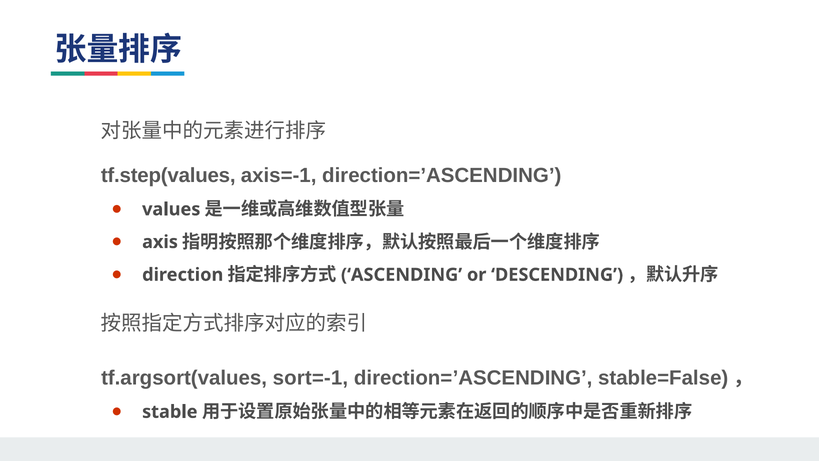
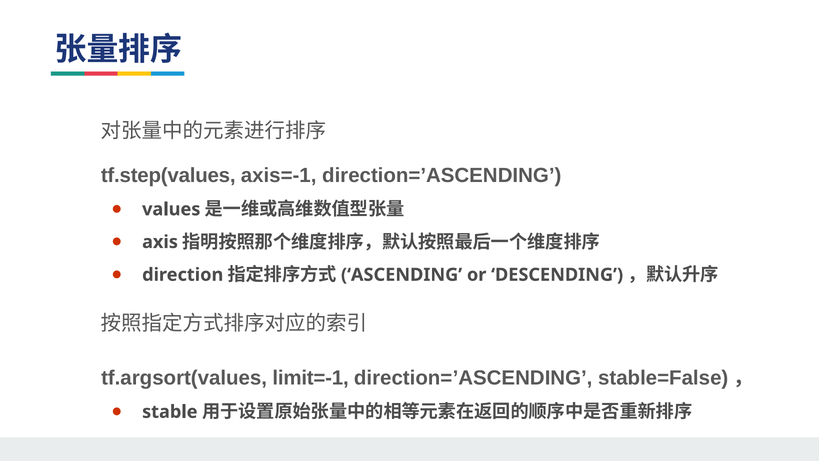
sort=-1: sort=-1 -> limit=-1
